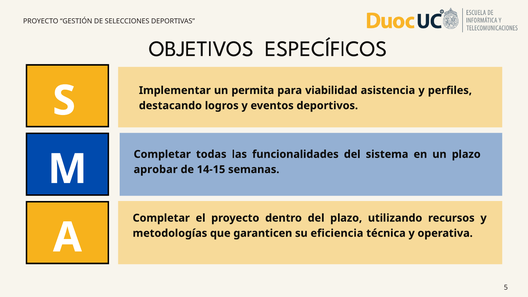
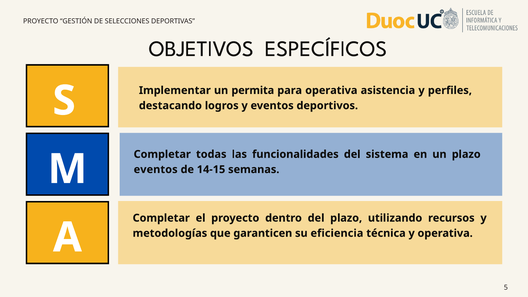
para viabilidad: viabilidad -> operativa
aprobar at (156, 169): aprobar -> eventos
